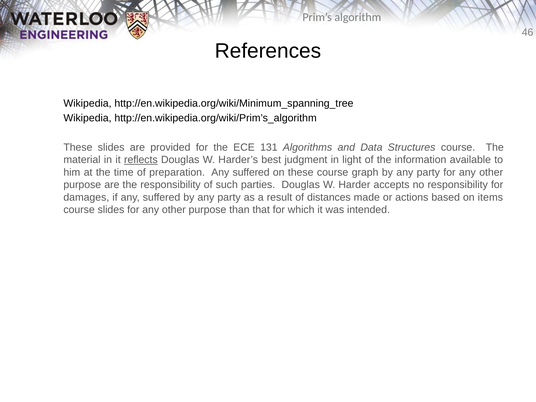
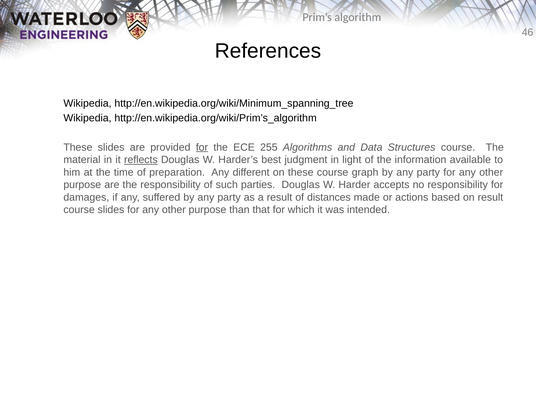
for at (202, 147) underline: none -> present
131: 131 -> 255
preparation Any suffered: suffered -> different
on items: items -> result
